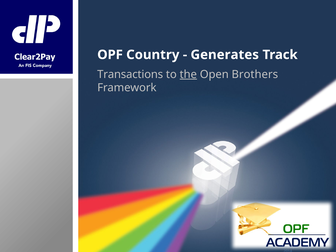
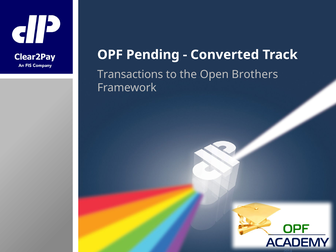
Country: Country -> Pending
Generates: Generates -> Converted
the underline: present -> none
